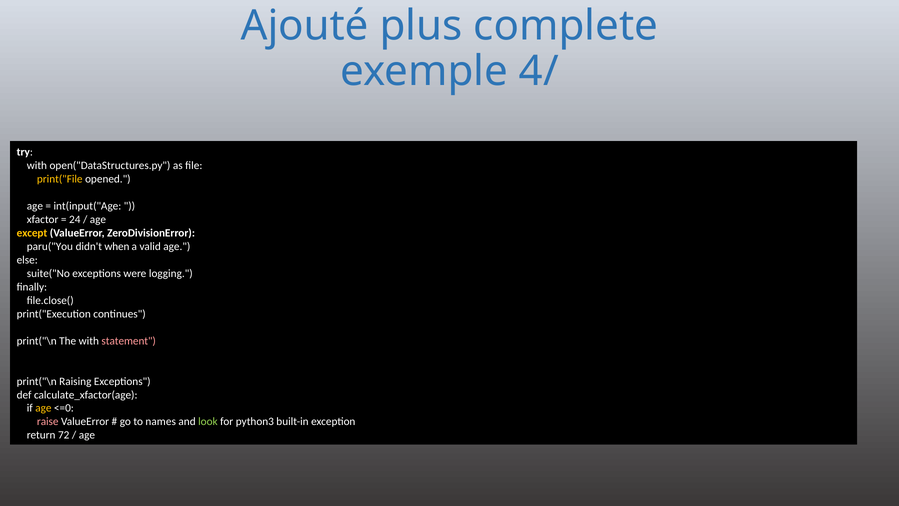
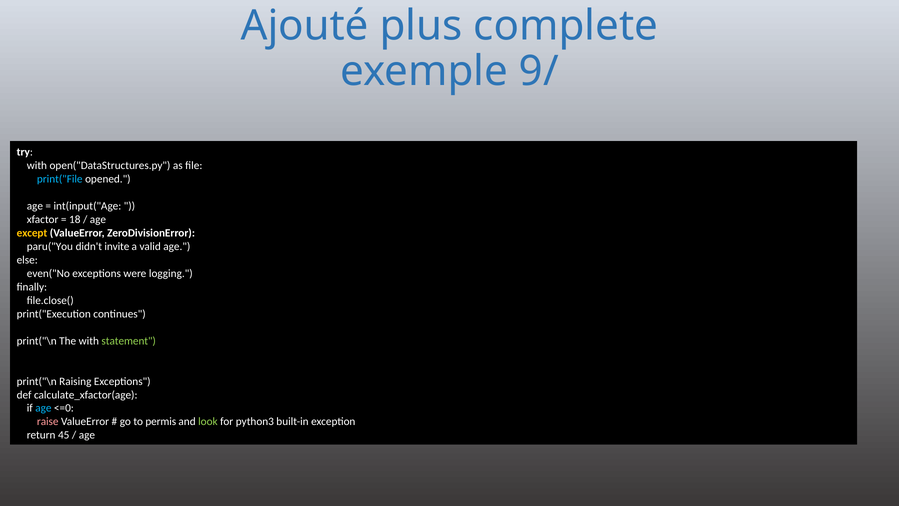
4/: 4/ -> 9/
print("File colour: yellow -> light blue
24: 24 -> 18
when: when -> invite
suite("No: suite("No -> even("No
statement colour: pink -> light green
age at (43, 408) colour: yellow -> light blue
names: names -> permis
72: 72 -> 45
